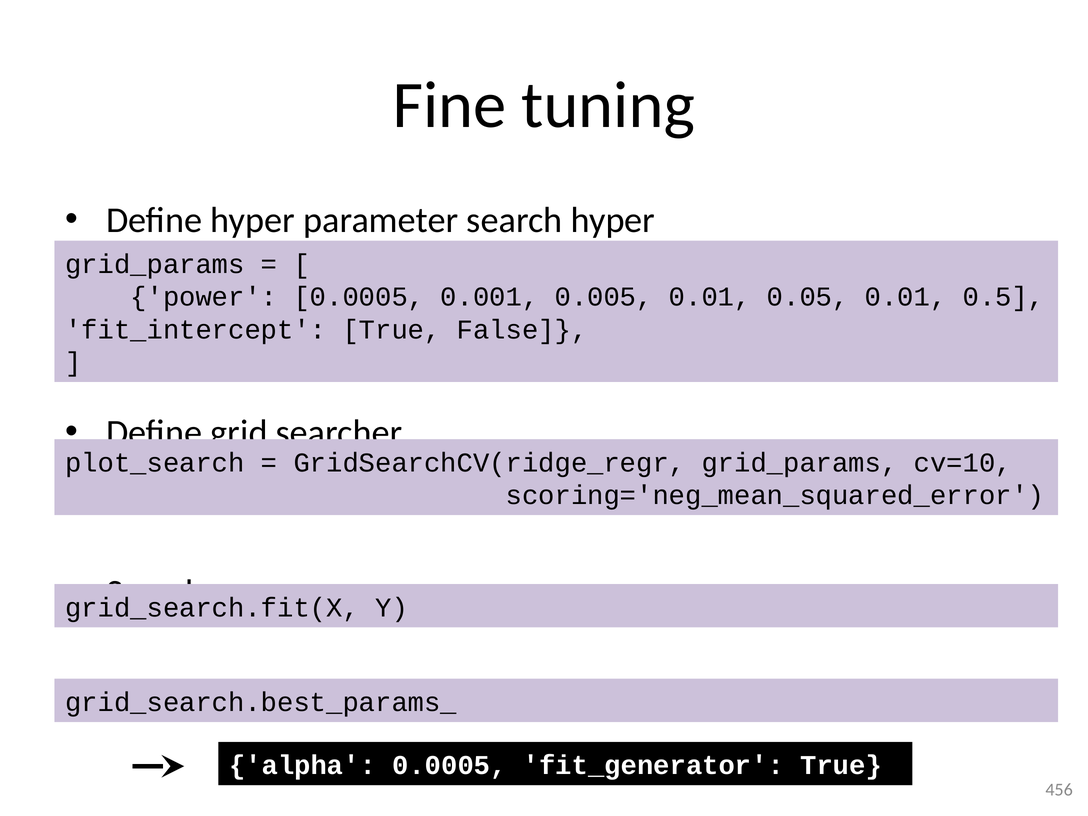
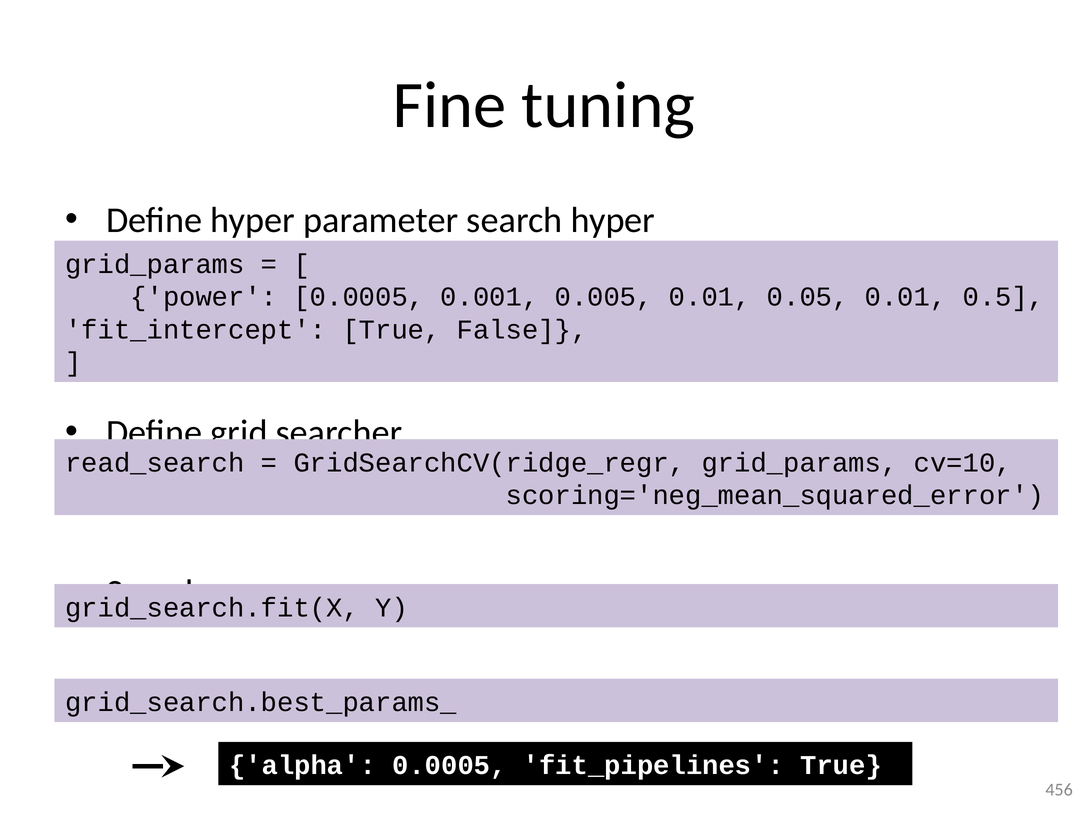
plot_search: plot_search -> read_search
fit_generator: fit_generator -> fit_pipelines
